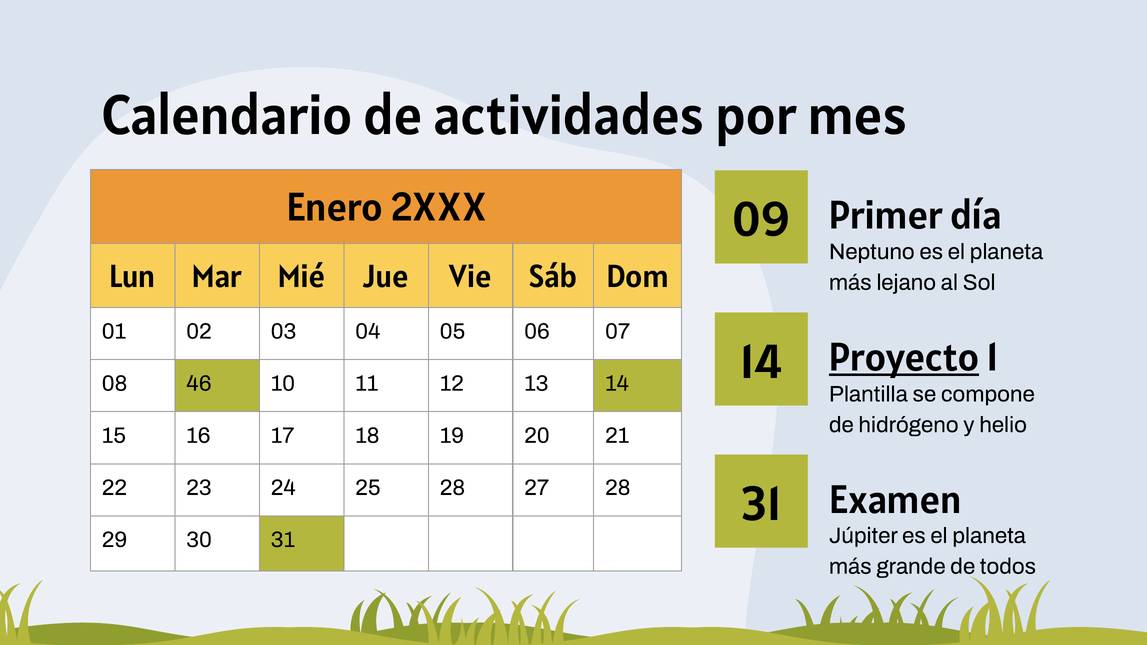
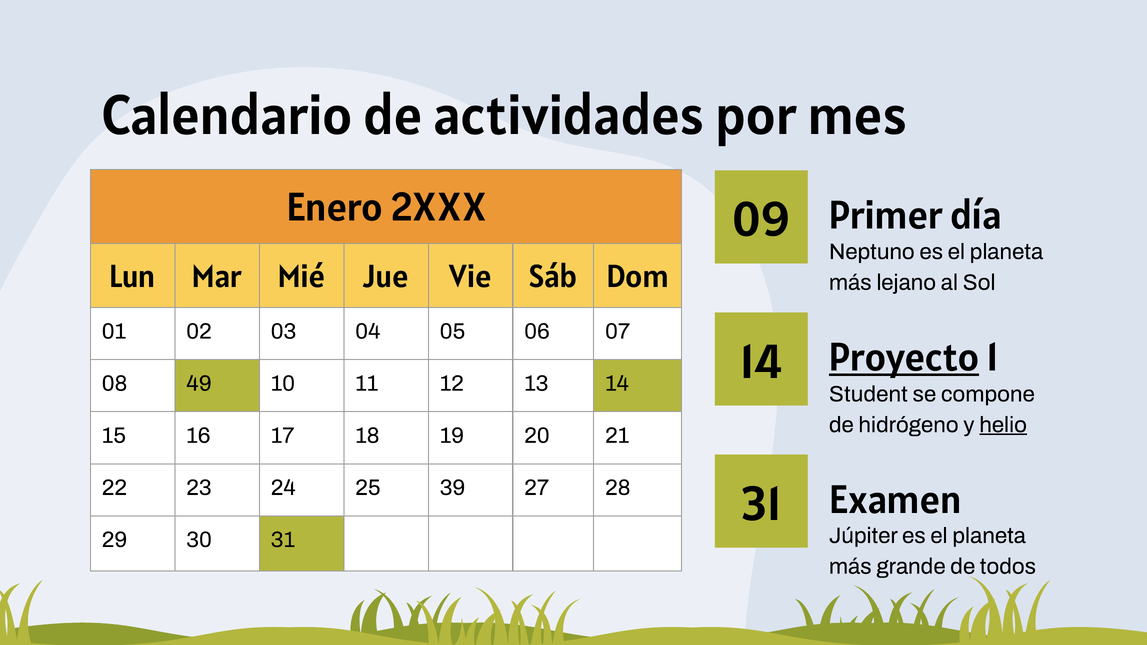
46: 46 -> 49
Plantilla: Plantilla -> Student
helio underline: none -> present
25 28: 28 -> 39
